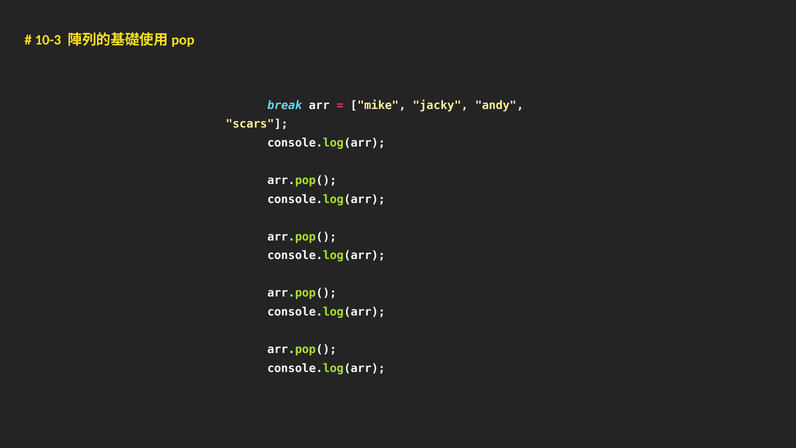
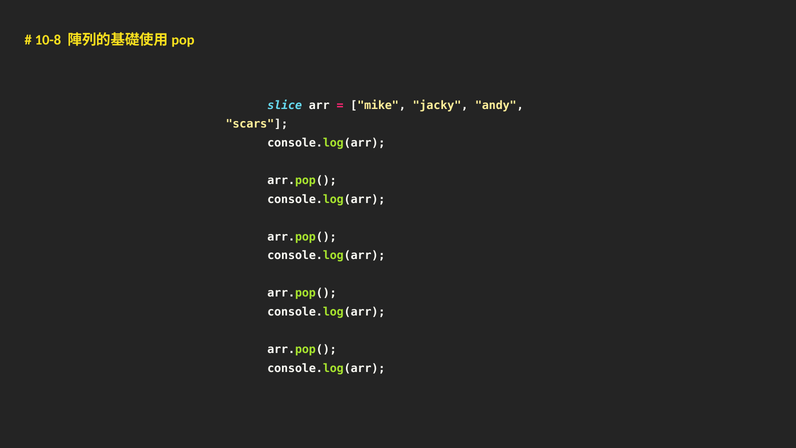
10-3: 10-3 -> 10-8
break: break -> slice
